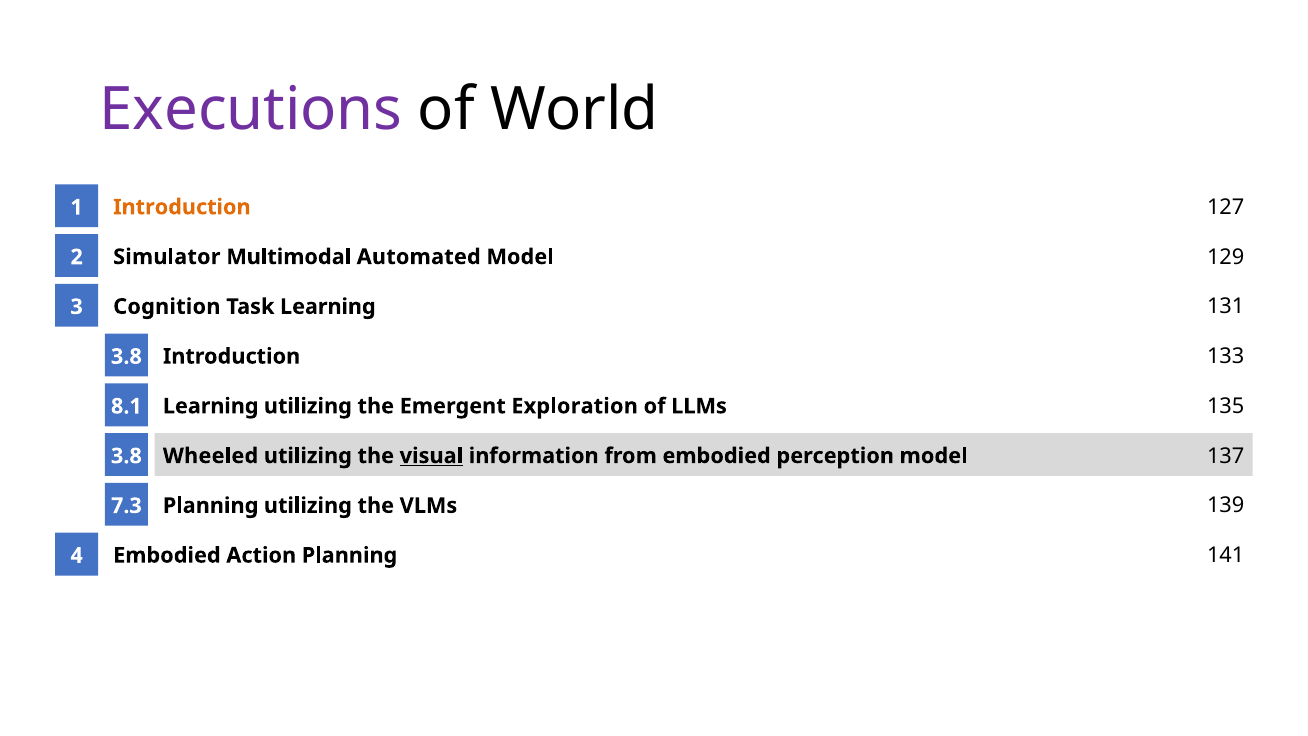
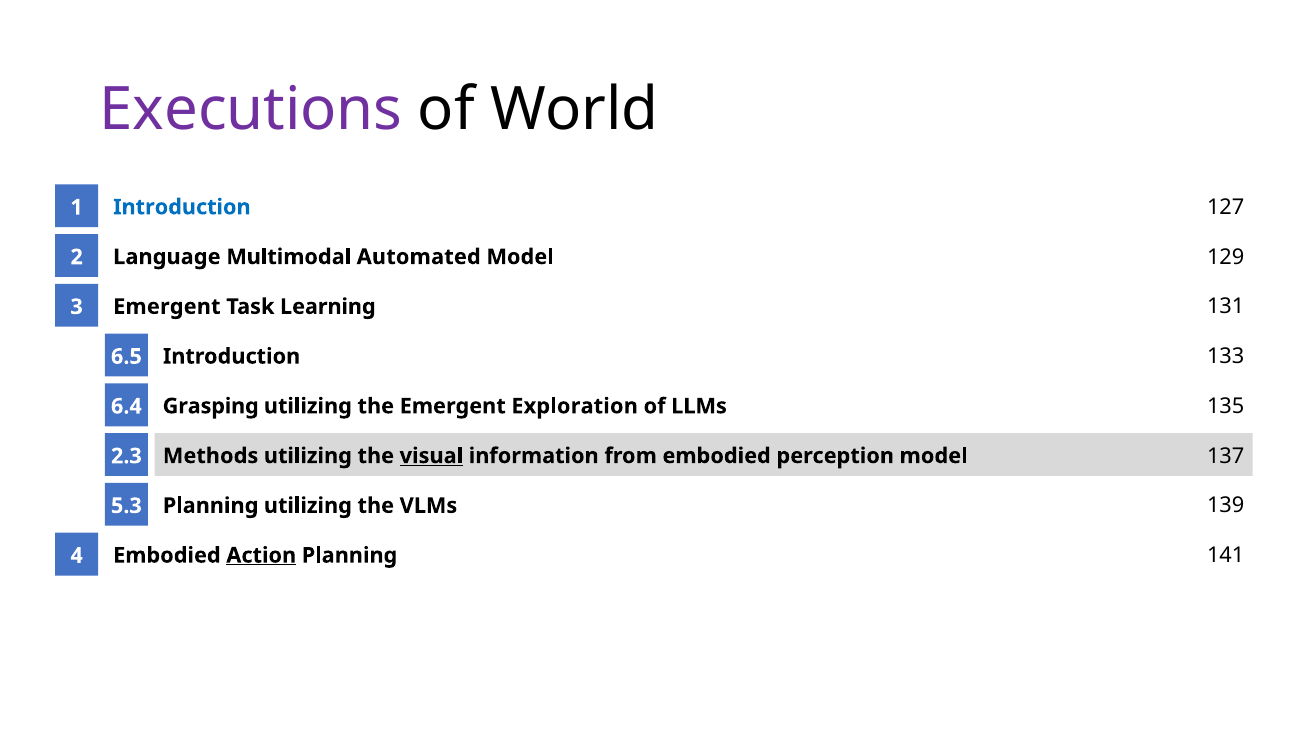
Introduction at (182, 207) colour: orange -> blue
Simulator: Simulator -> Language
Cognition at (167, 307): Cognition -> Emergent
3.8 at (126, 356): 3.8 -> 6.5
Learning at (211, 406): Learning -> Grasping
8.1: 8.1 -> 6.4
Wheeled: Wheeled -> Methods
3.8 at (126, 456): 3.8 -> 2.3
7.3: 7.3 -> 5.3
Action underline: none -> present
